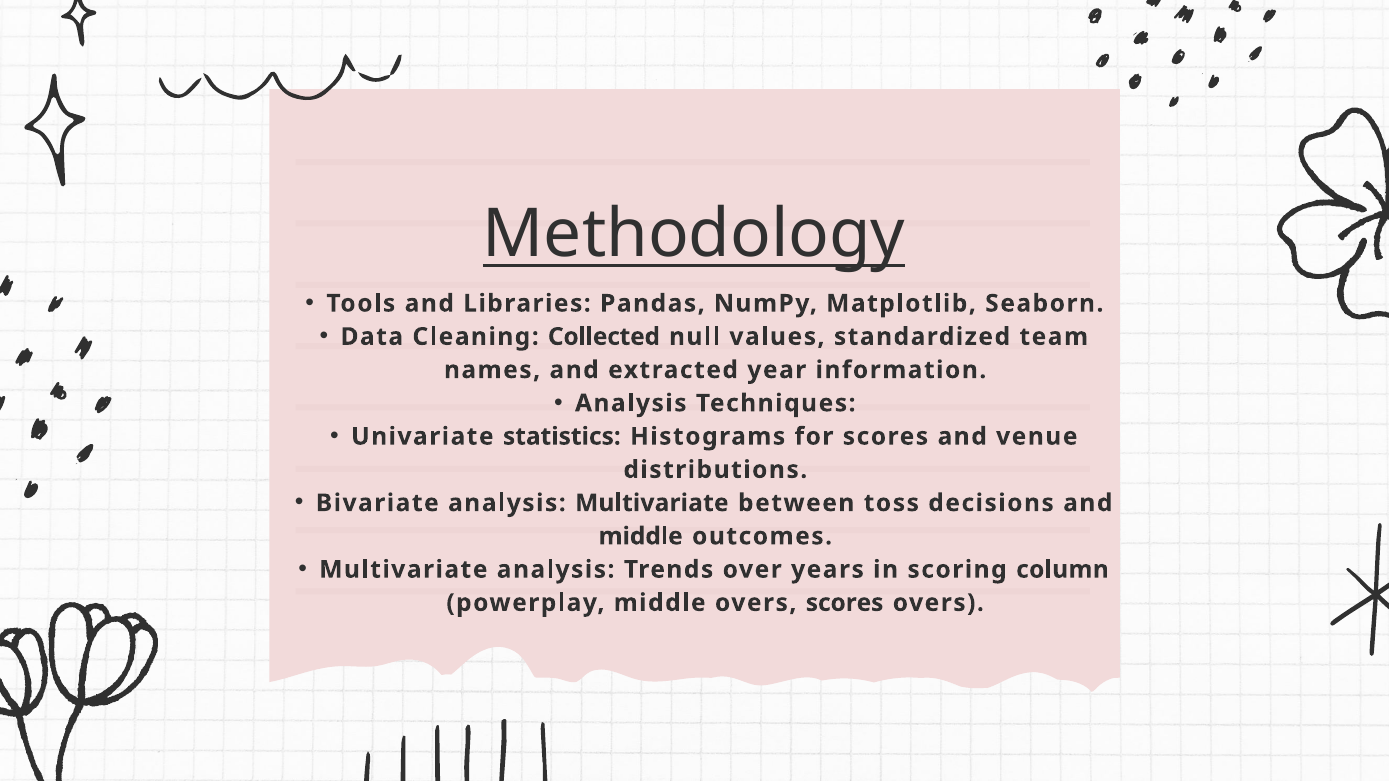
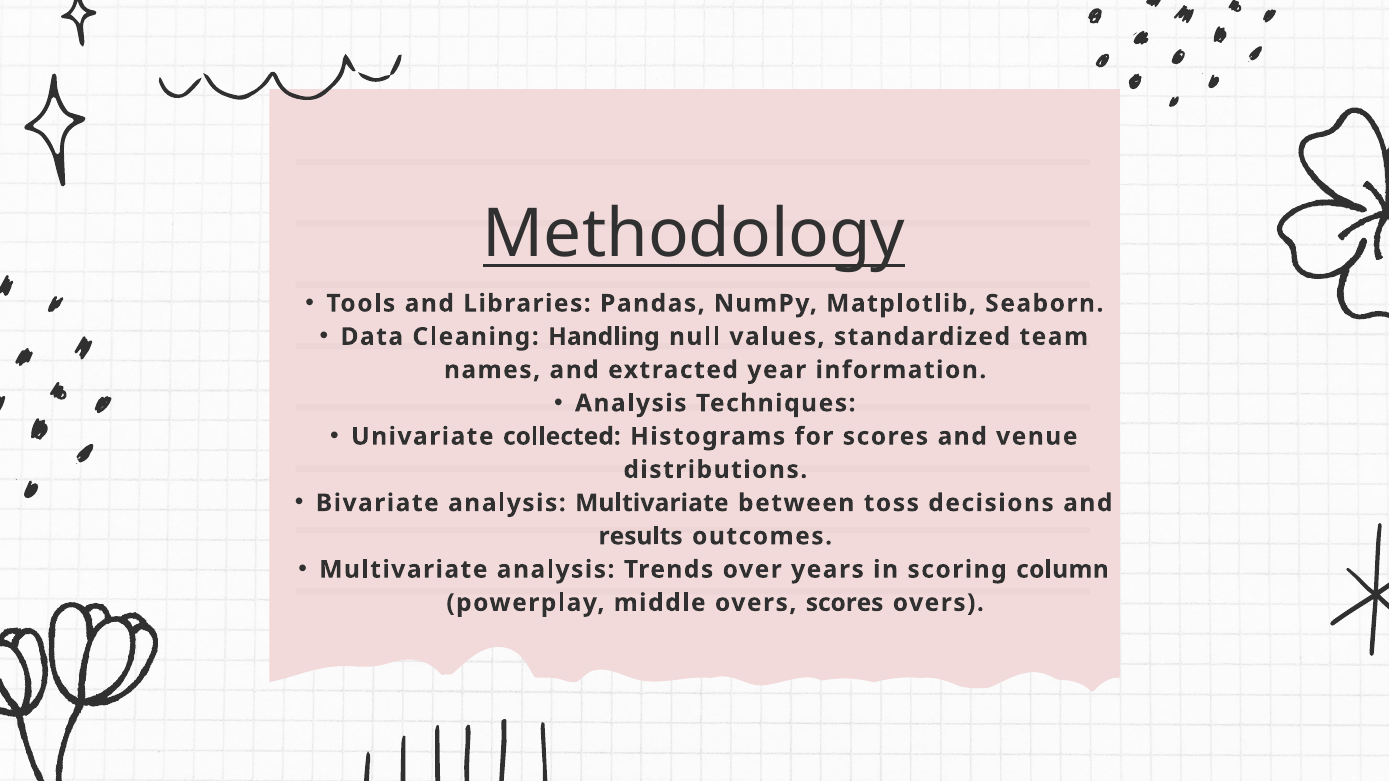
Collected: Collected -> Handling
statistics: statistics -> collected
middle at (641, 536): middle -> results
